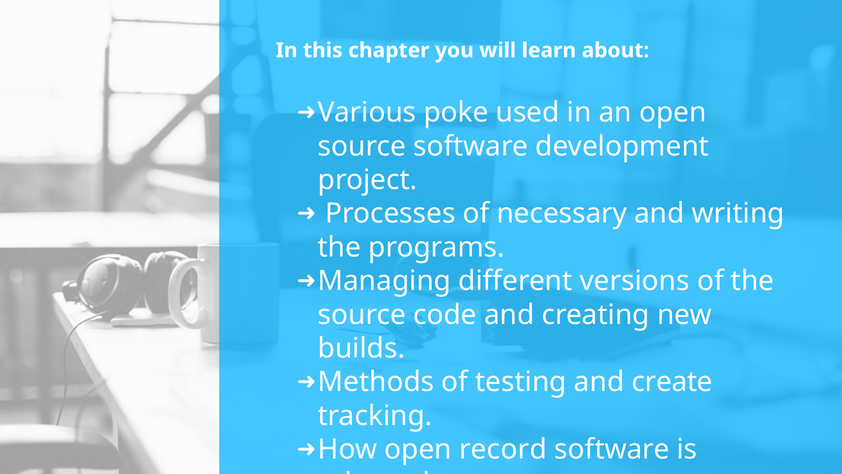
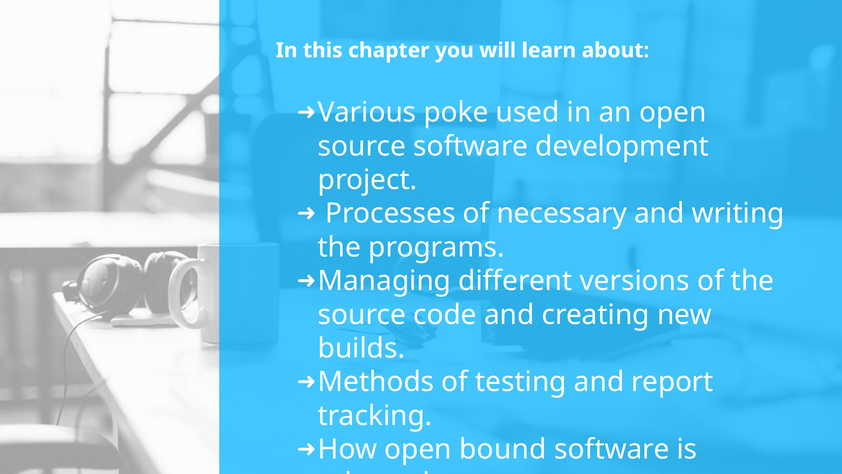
create: create -> report
record: record -> bound
